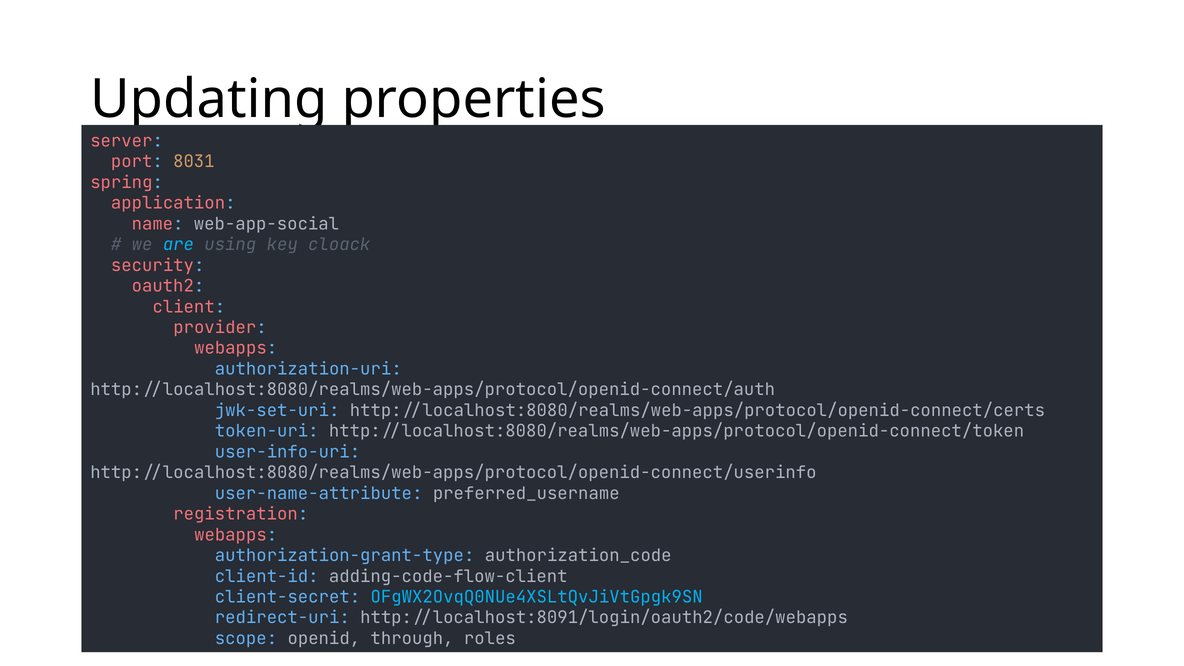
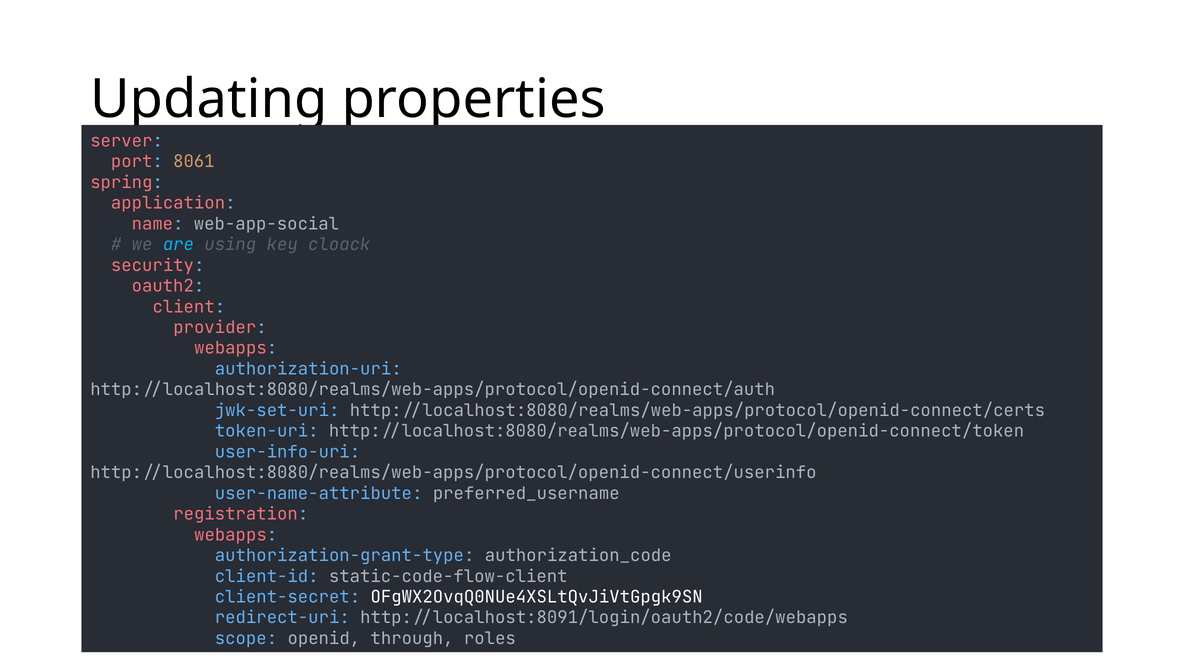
8031: 8031 -> 8061
adding-code-flow-client: adding-code-flow-client -> static-code-flow-client
OFgWX2OvqQ0NUe4XSLtQvJiVtGpgk9SN colour: light blue -> white
